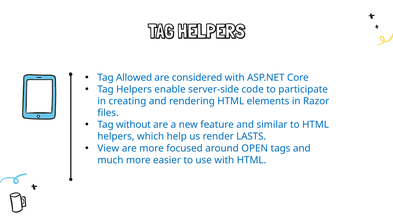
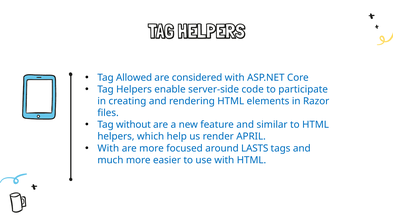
LASTS: LASTS -> APRIL
View at (108, 148): View -> With
OPEN: OPEN -> LASTS
